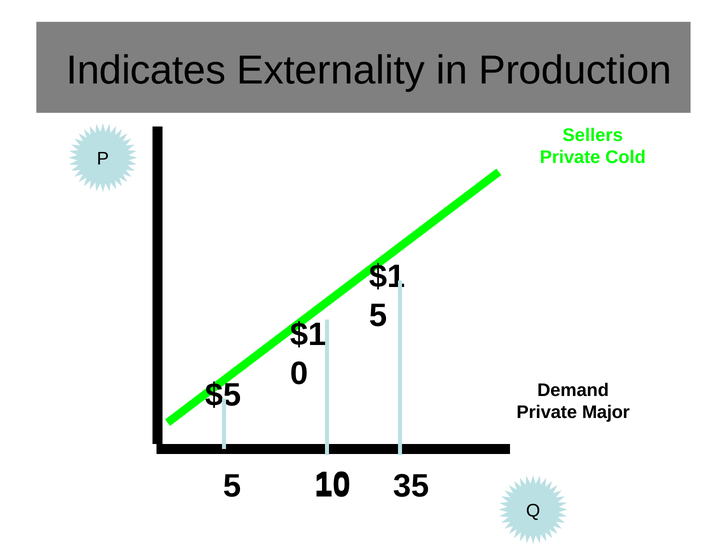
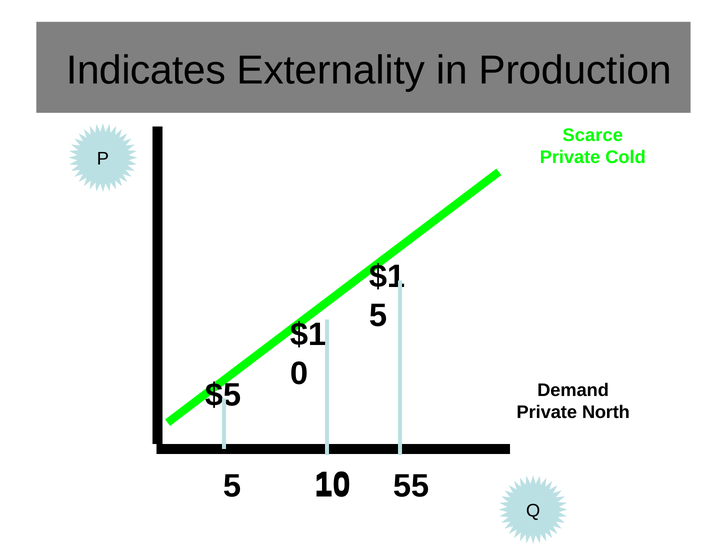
Sellers: Sellers -> Scarce
Major: Major -> North
35: 35 -> 55
